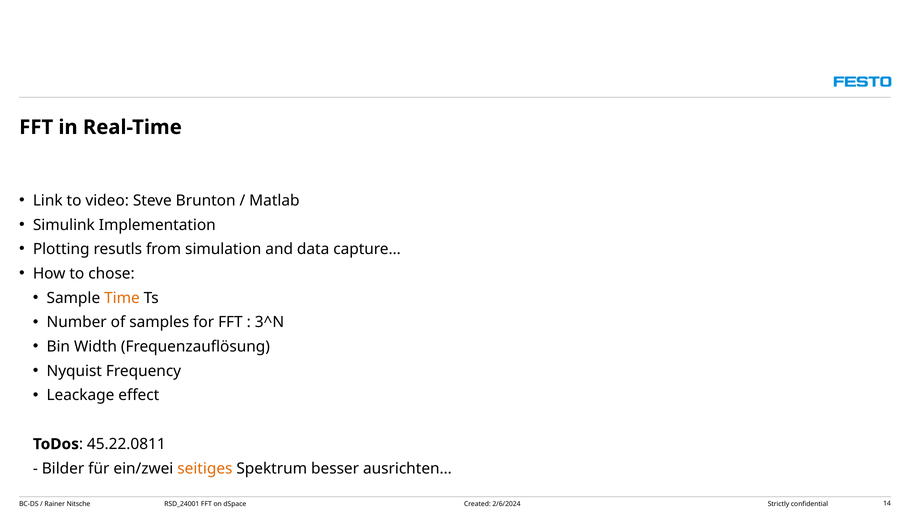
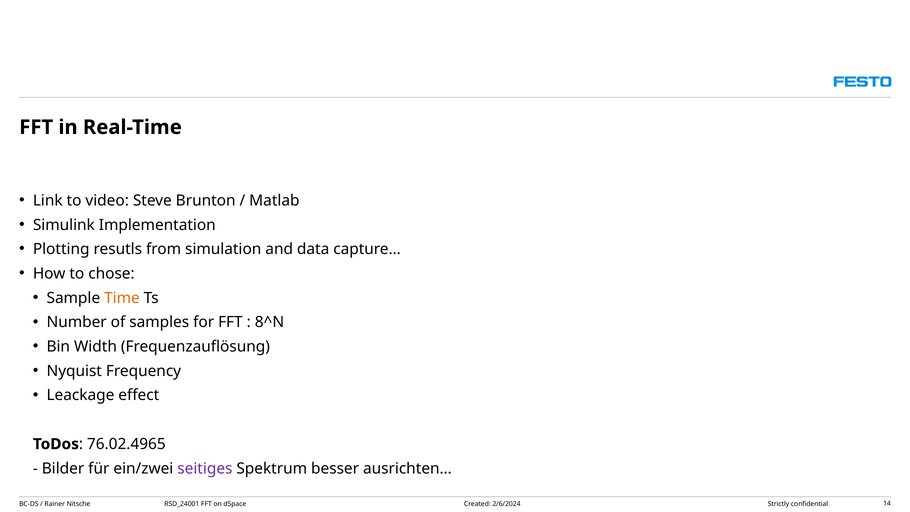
3^N: 3^N -> 8^N
45.22.0811: 45.22.0811 -> 76.02.4965
seitiges colour: orange -> purple
